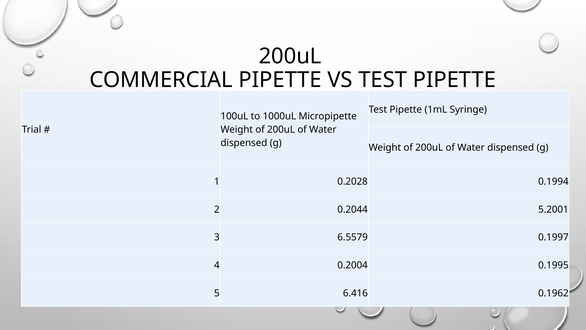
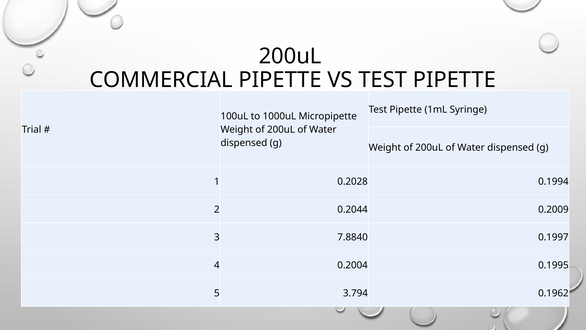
5.2001: 5.2001 -> 0.2009
6.5579: 6.5579 -> 7.8840
6.416: 6.416 -> 3.794
